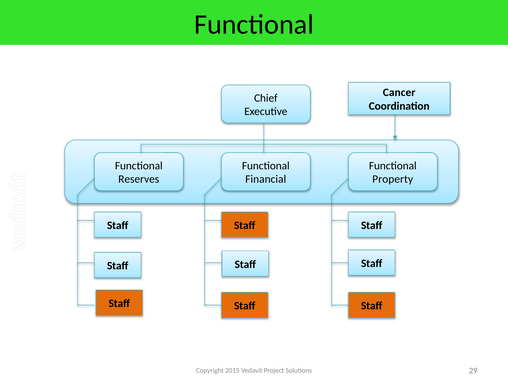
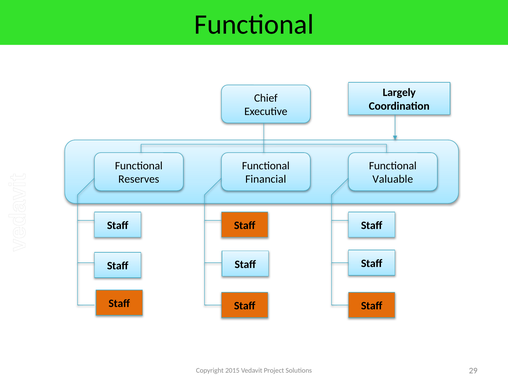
Cancer: Cancer -> Largely
Property: Property -> Valuable
